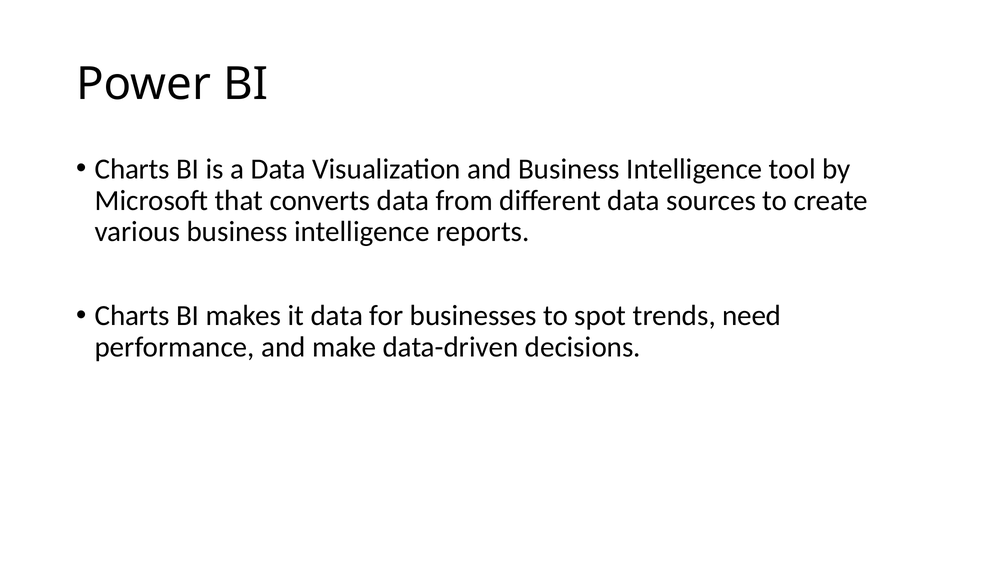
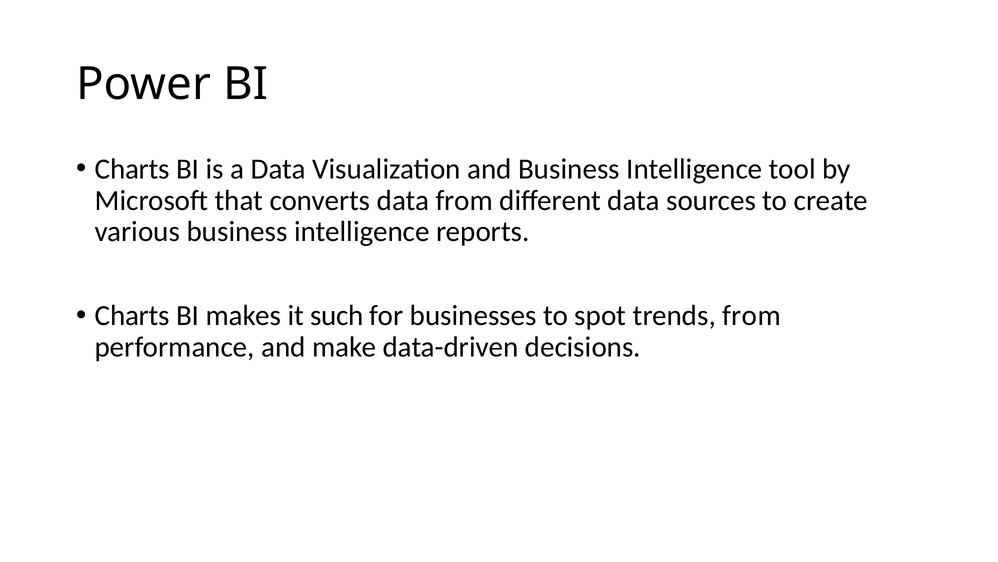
it data: data -> such
trends need: need -> from
